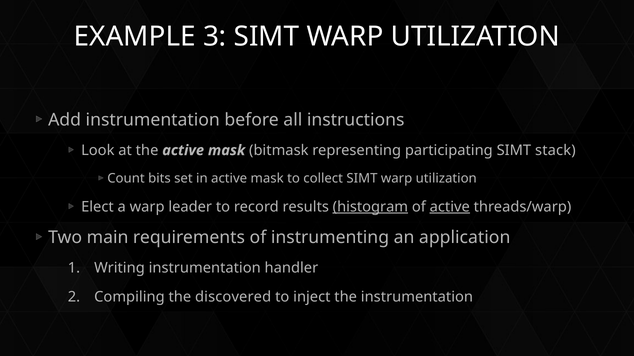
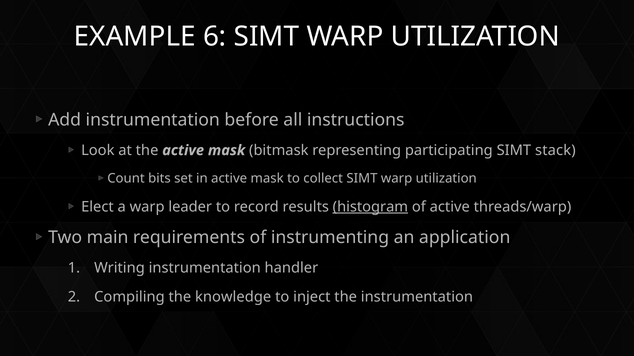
3: 3 -> 6
active at (450, 207) underline: present -> none
discovered: discovered -> knowledge
